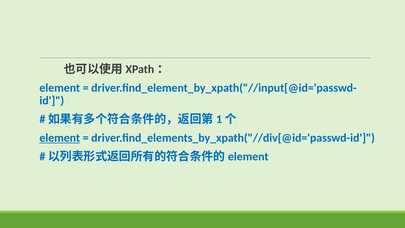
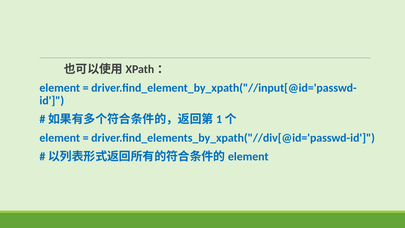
element at (60, 138) underline: present -> none
